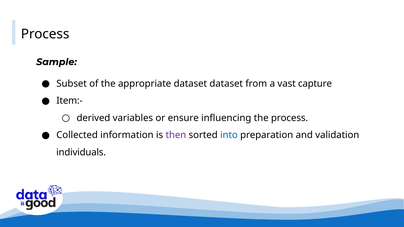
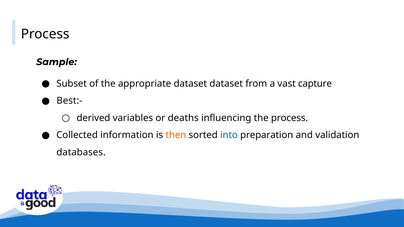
Item:-: Item:- -> Best:-
ensure: ensure -> deaths
then colour: purple -> orange
individuals: individuals -> databases
